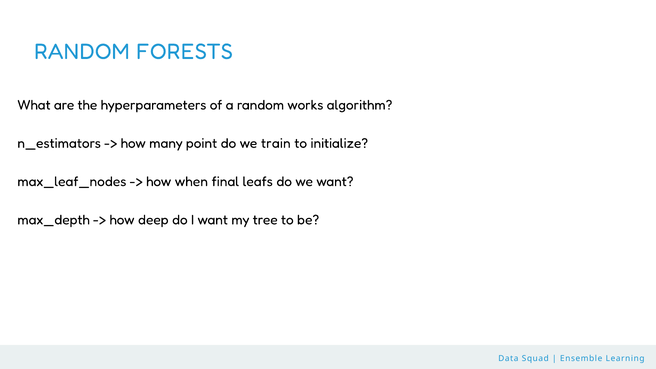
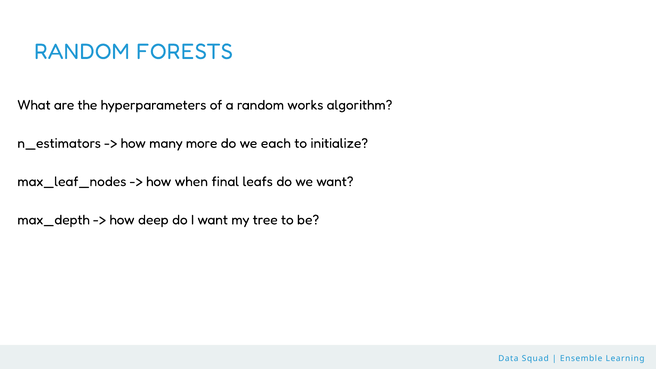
point: point -> more
train: train -> each
